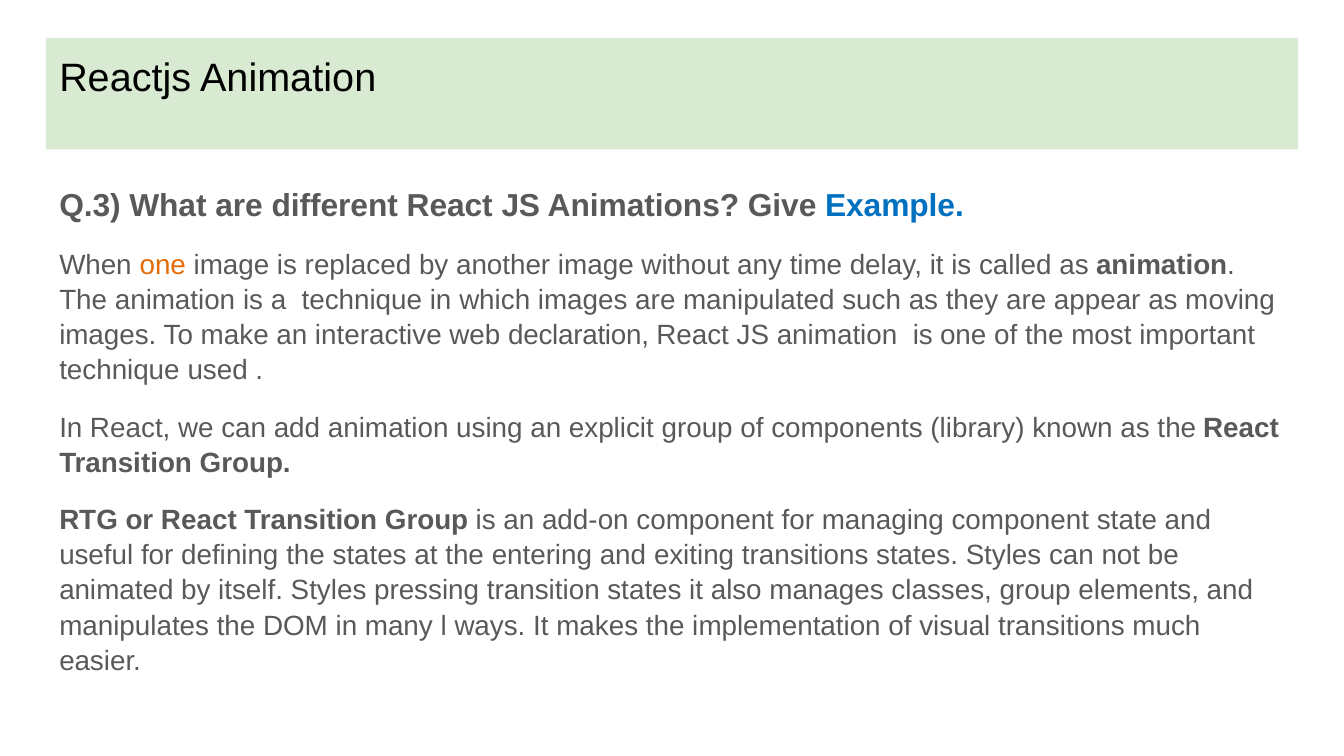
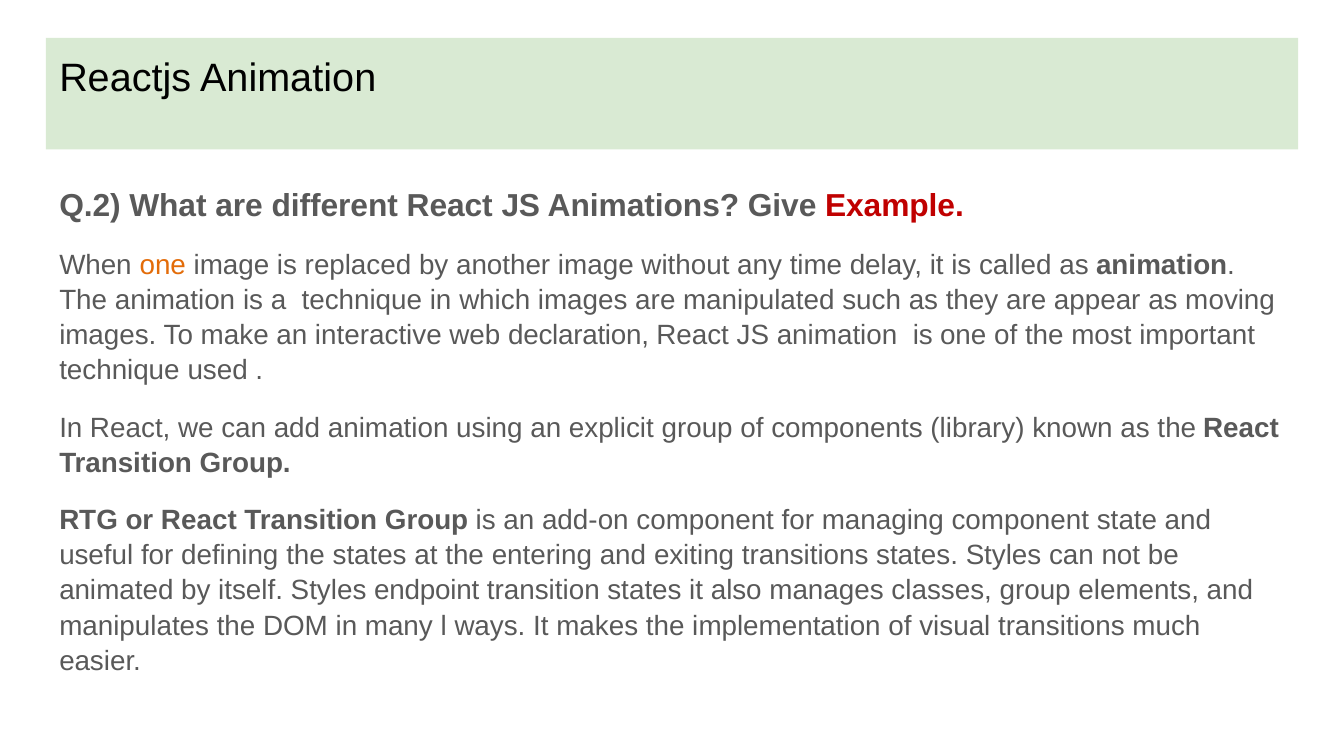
Q.3: Q.3 -> Q.2
Example colour: blue -> red
pressing: pressing -> endpoint
